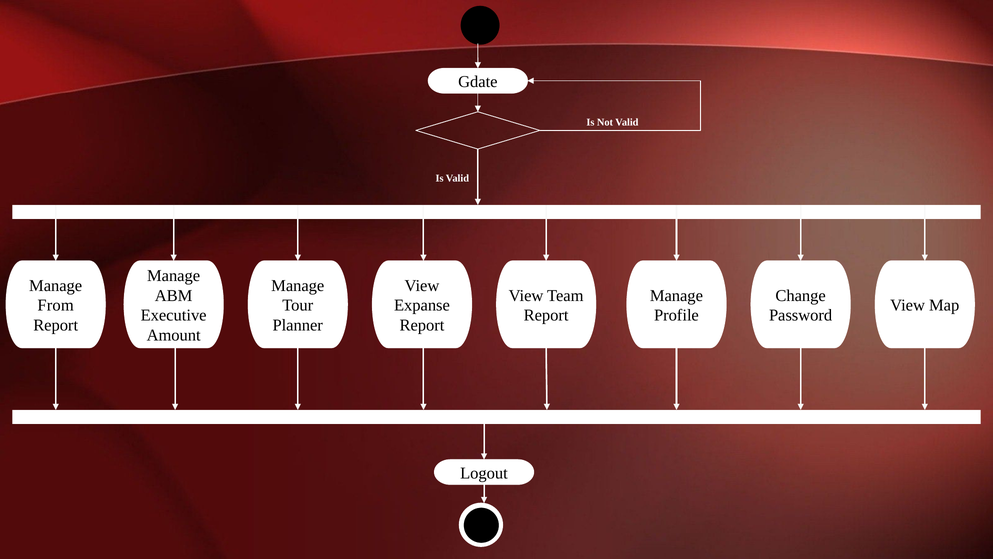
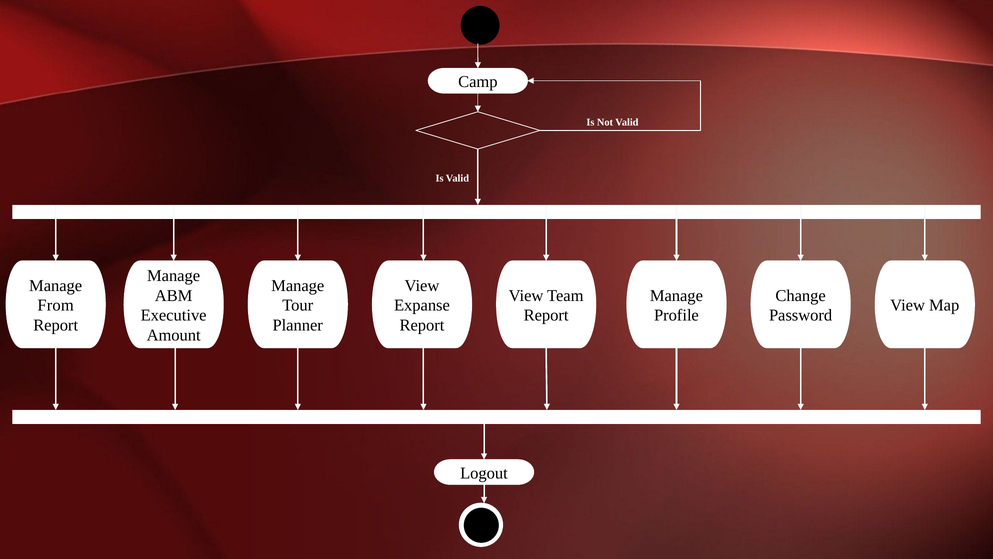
Gdate: Gdate -> Camp
